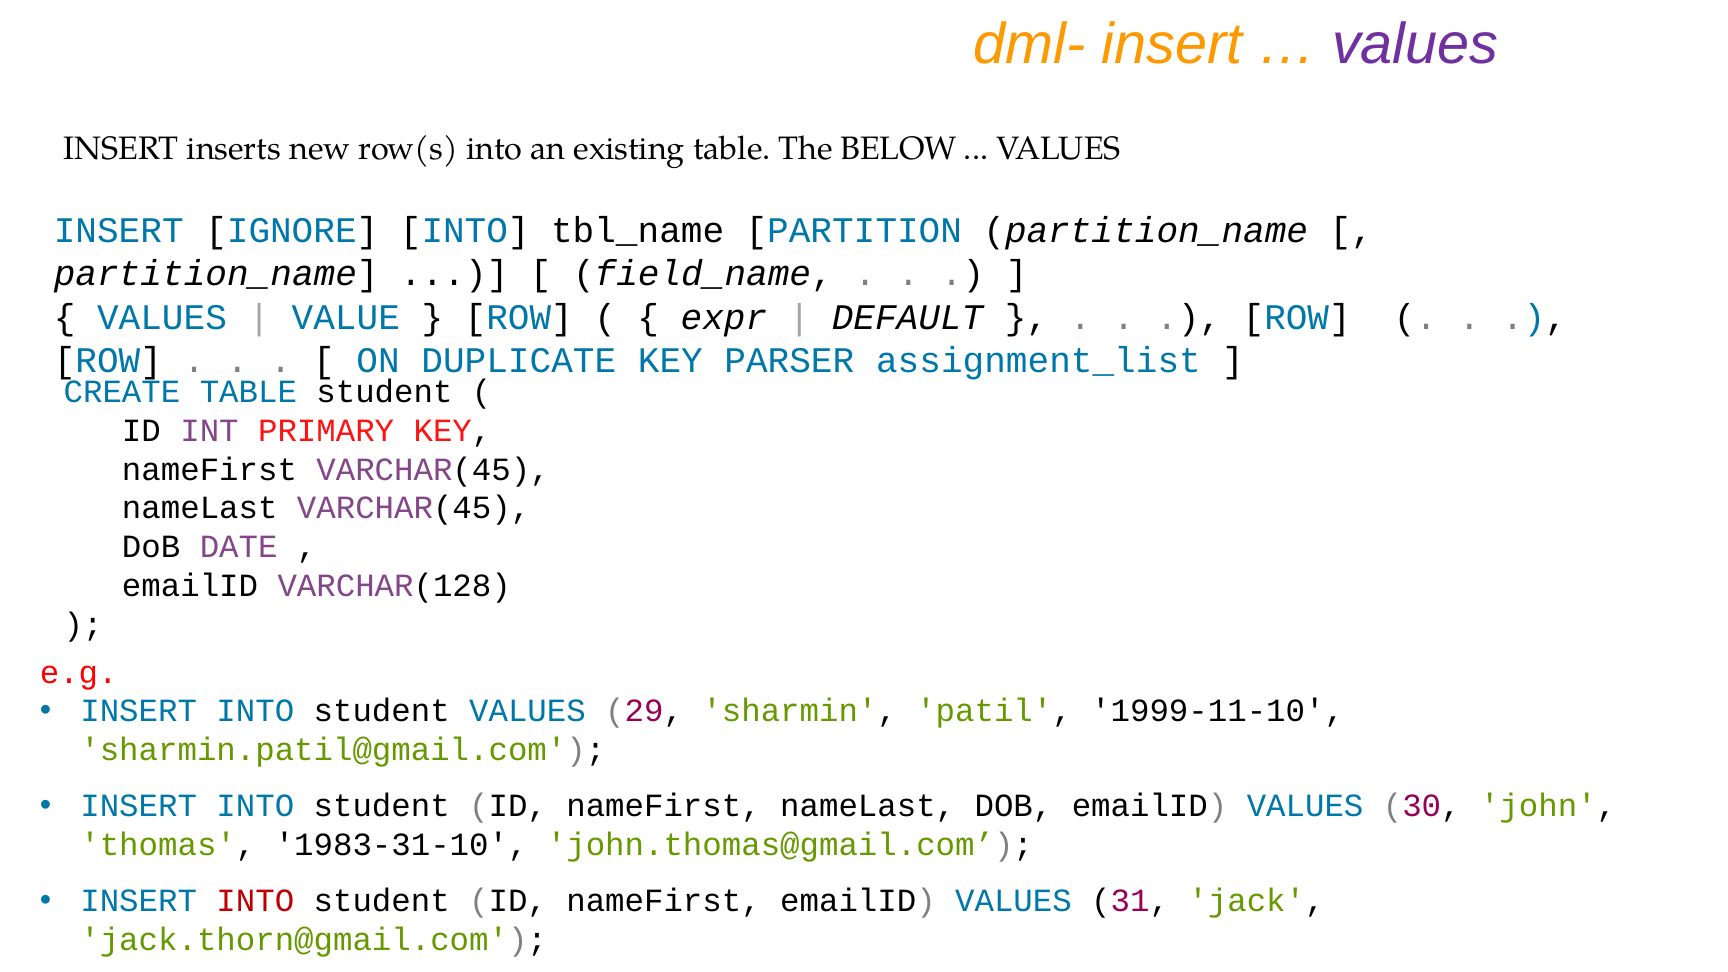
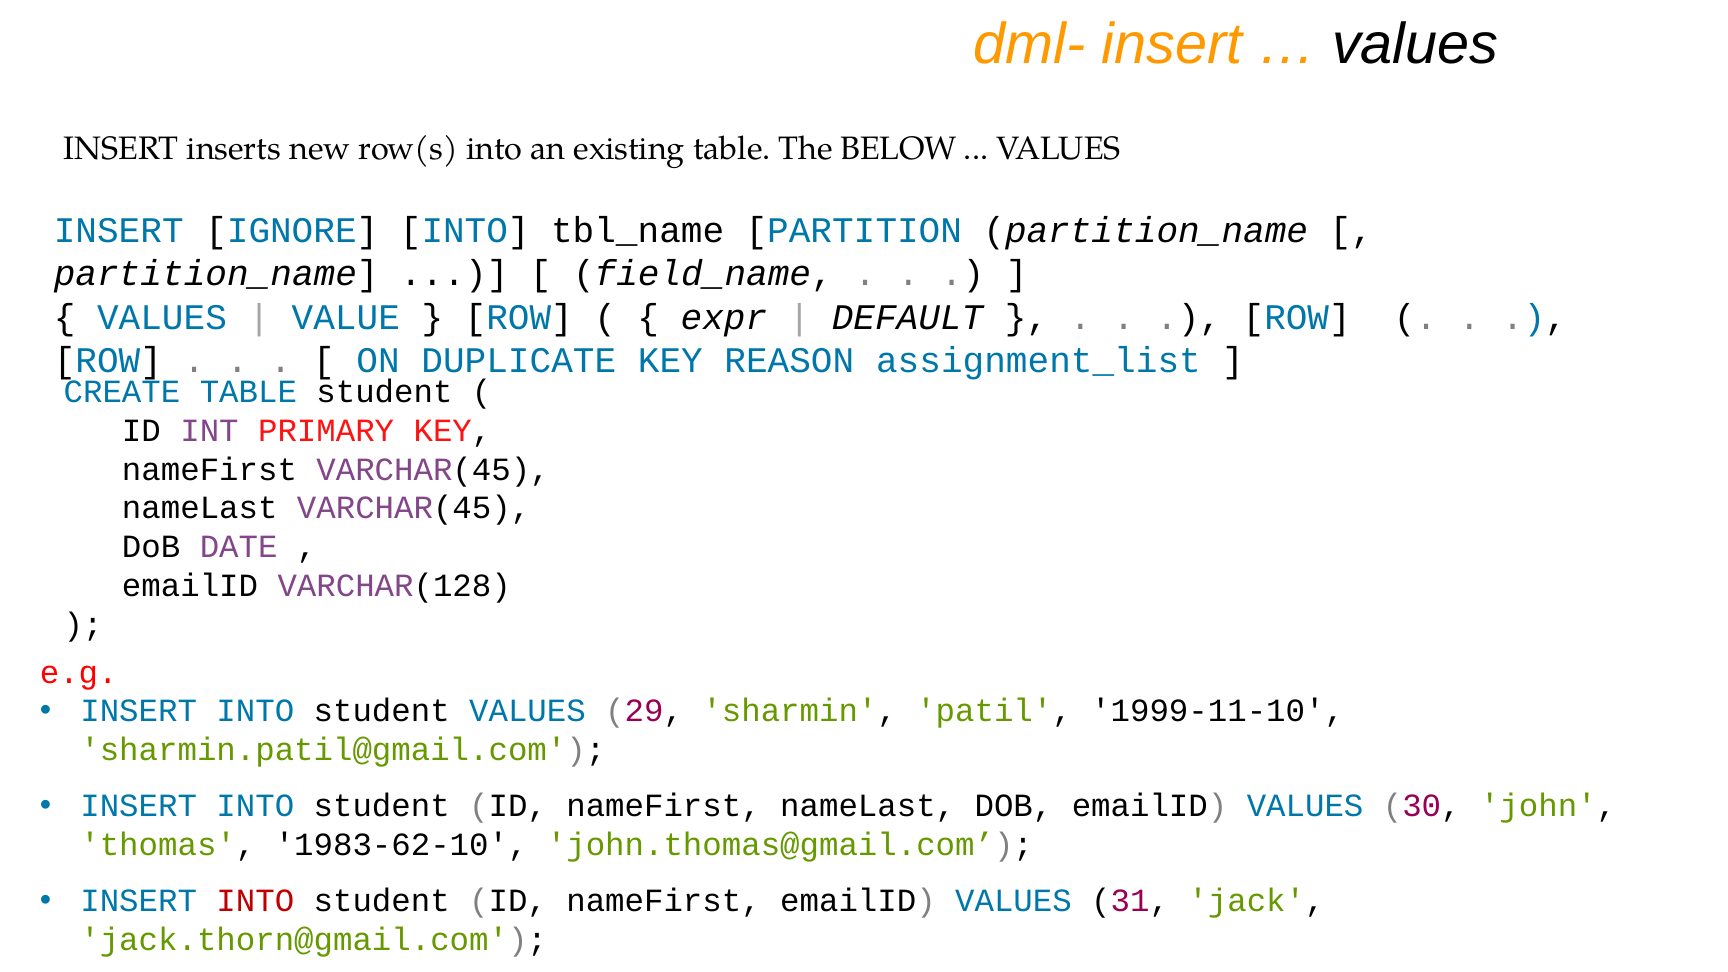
values at (1415, 45) colour: purple -> black
PARSER: PARSER -> REASON
1983-31-10: 1983-31-10 -> 1983-62-10
